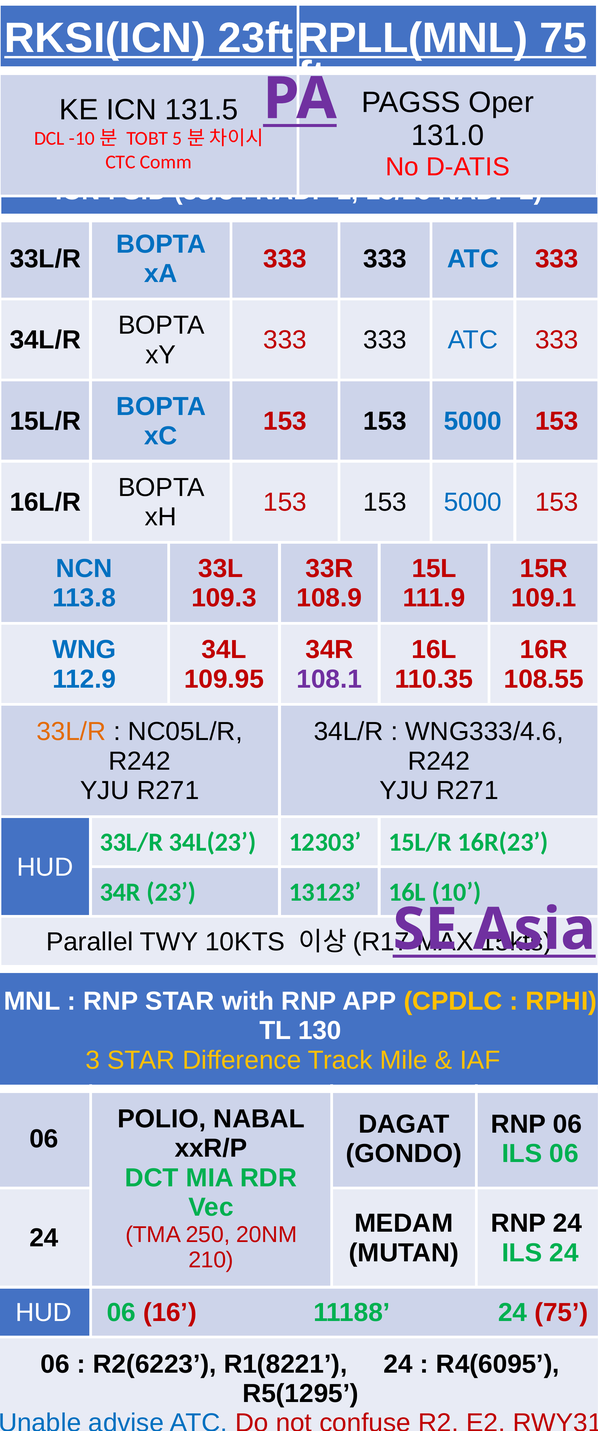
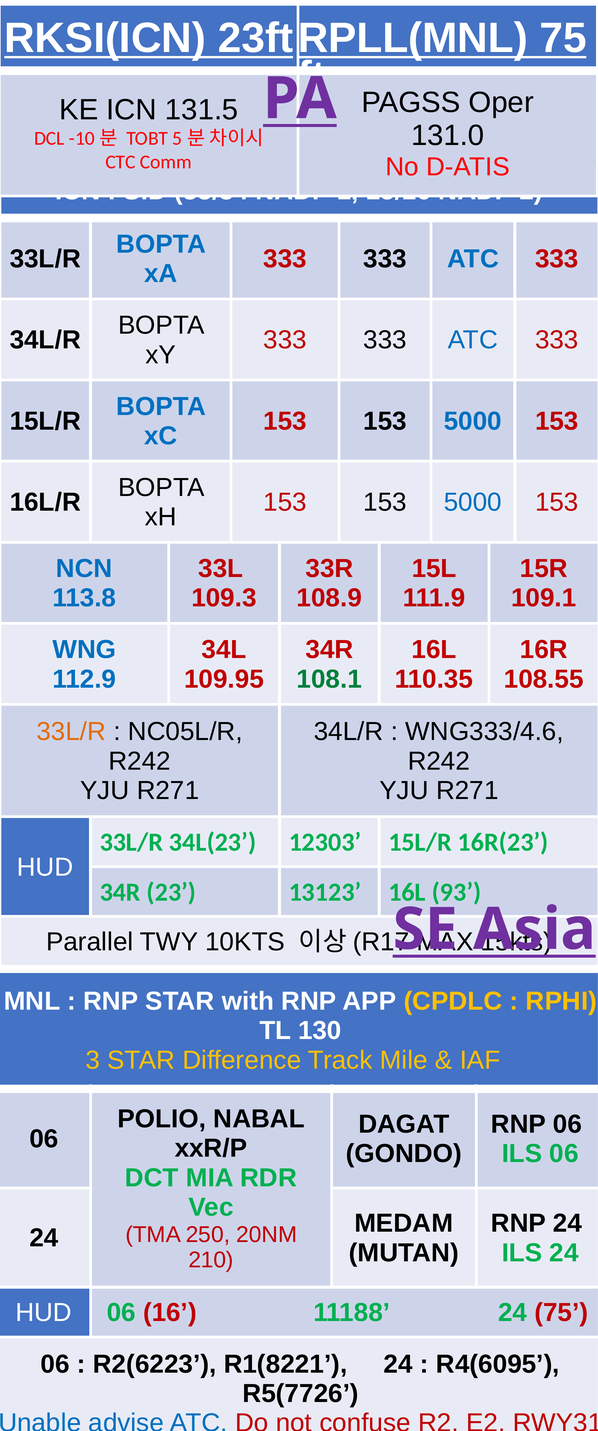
108.1 colour: purple -> green
10: 10 -> 93
R5(1295: R5(1295 -> R5(7726
